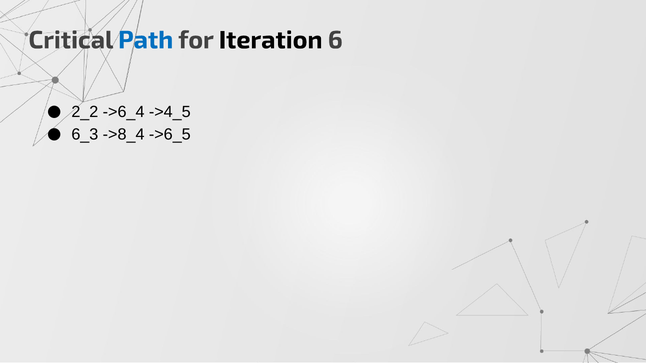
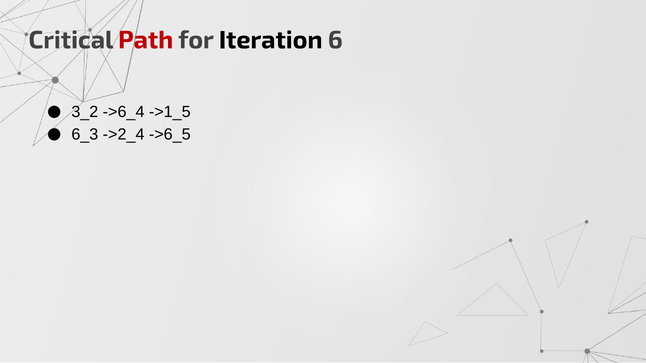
Path colour: blue -> red
2_2: 2_2 -> 3_2
->4_5: ->4_5 -> ->1_5
->8_4: ->8_4 -> ->2_4
